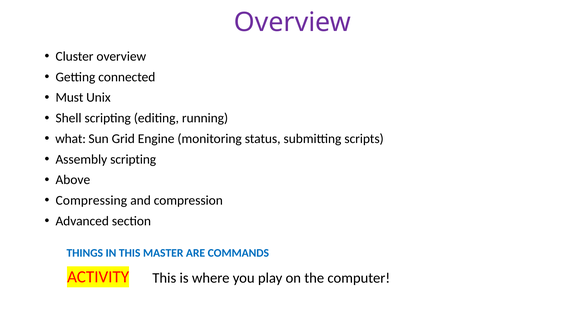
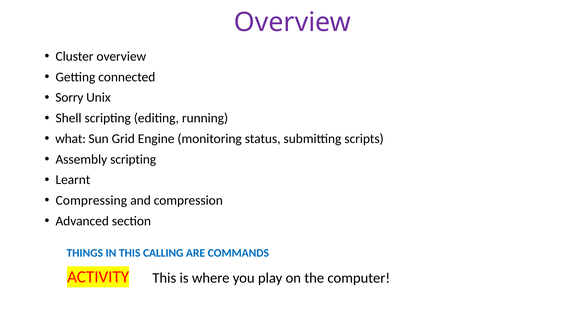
Must: Must -> Sorry
Above: Above -> Learnt
MASTER: MASTER -> CALLING
